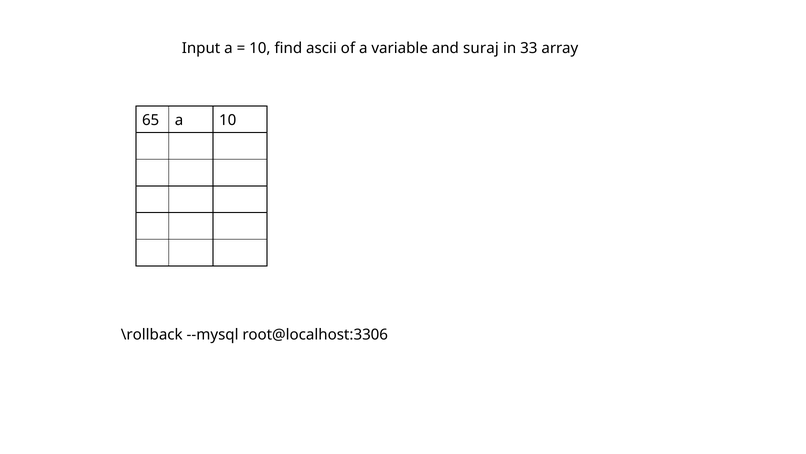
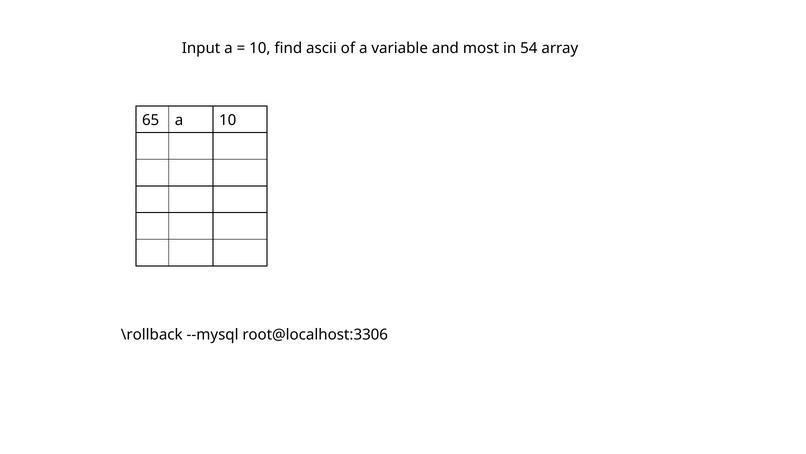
suraj: suraj -> most
33: 33 -> 54
